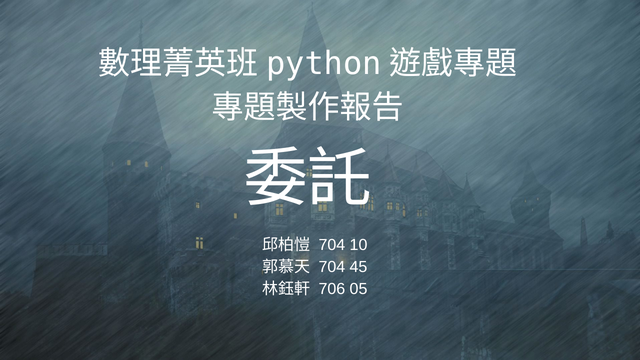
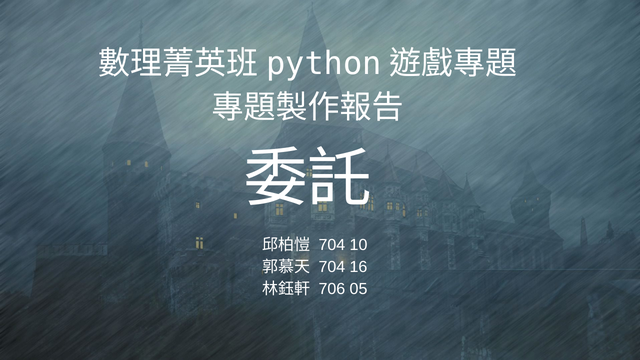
45: 45 -> 16
